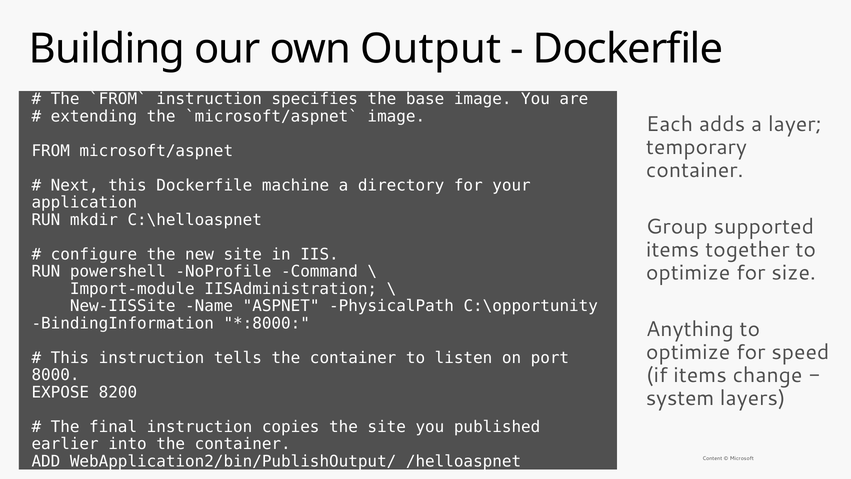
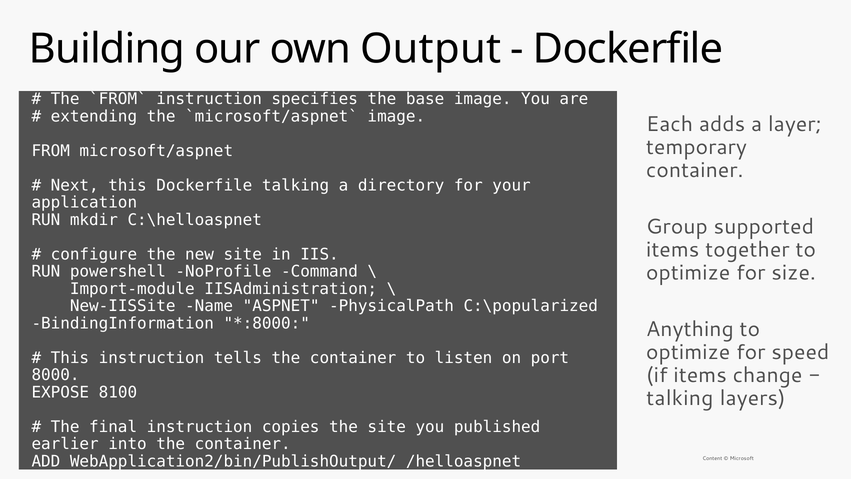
Dockerfile machine: machine -> talking
C:\opportunity: C:\opportunity -> C:\popularized
8200: 8200 -> 8100
system at (680, 398): system -> talking
